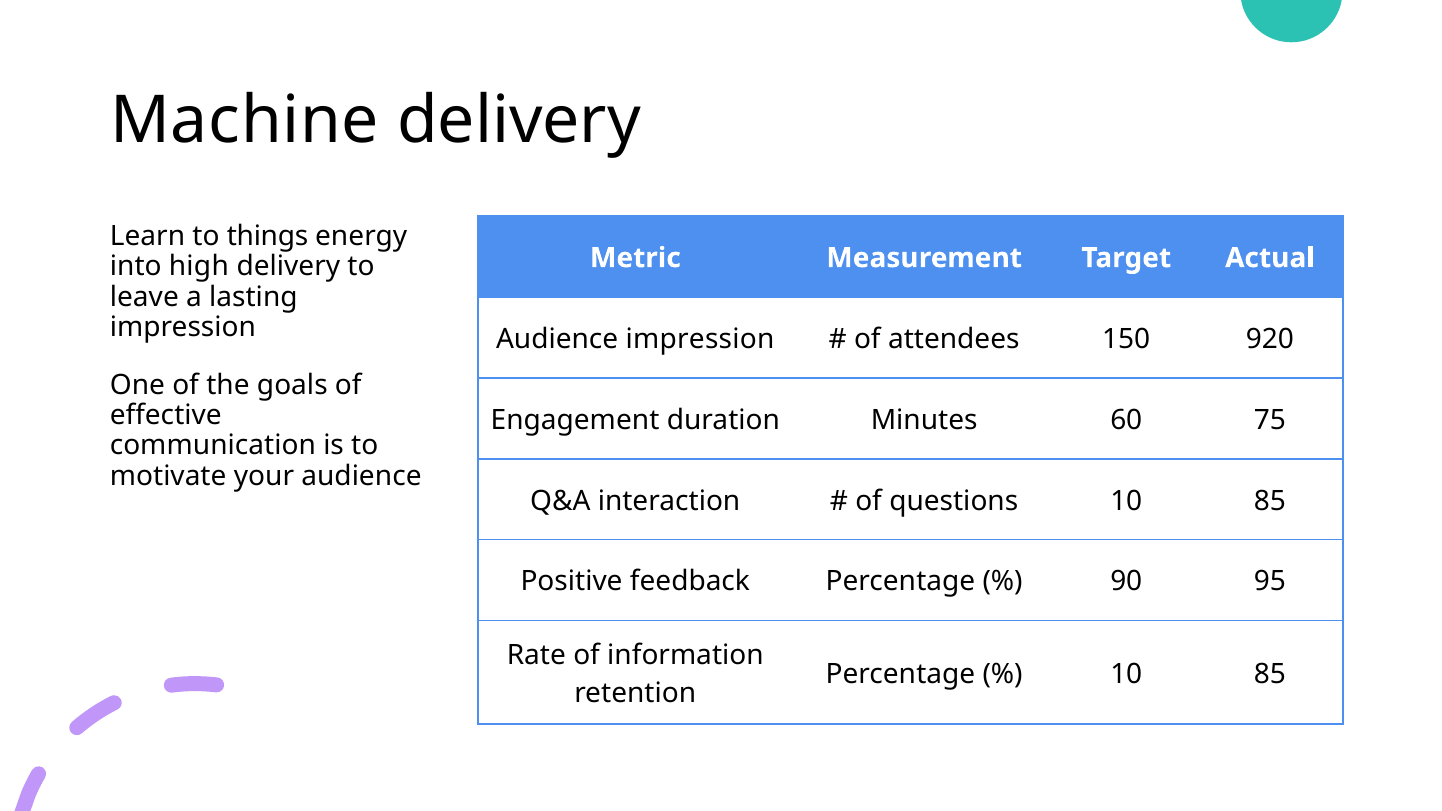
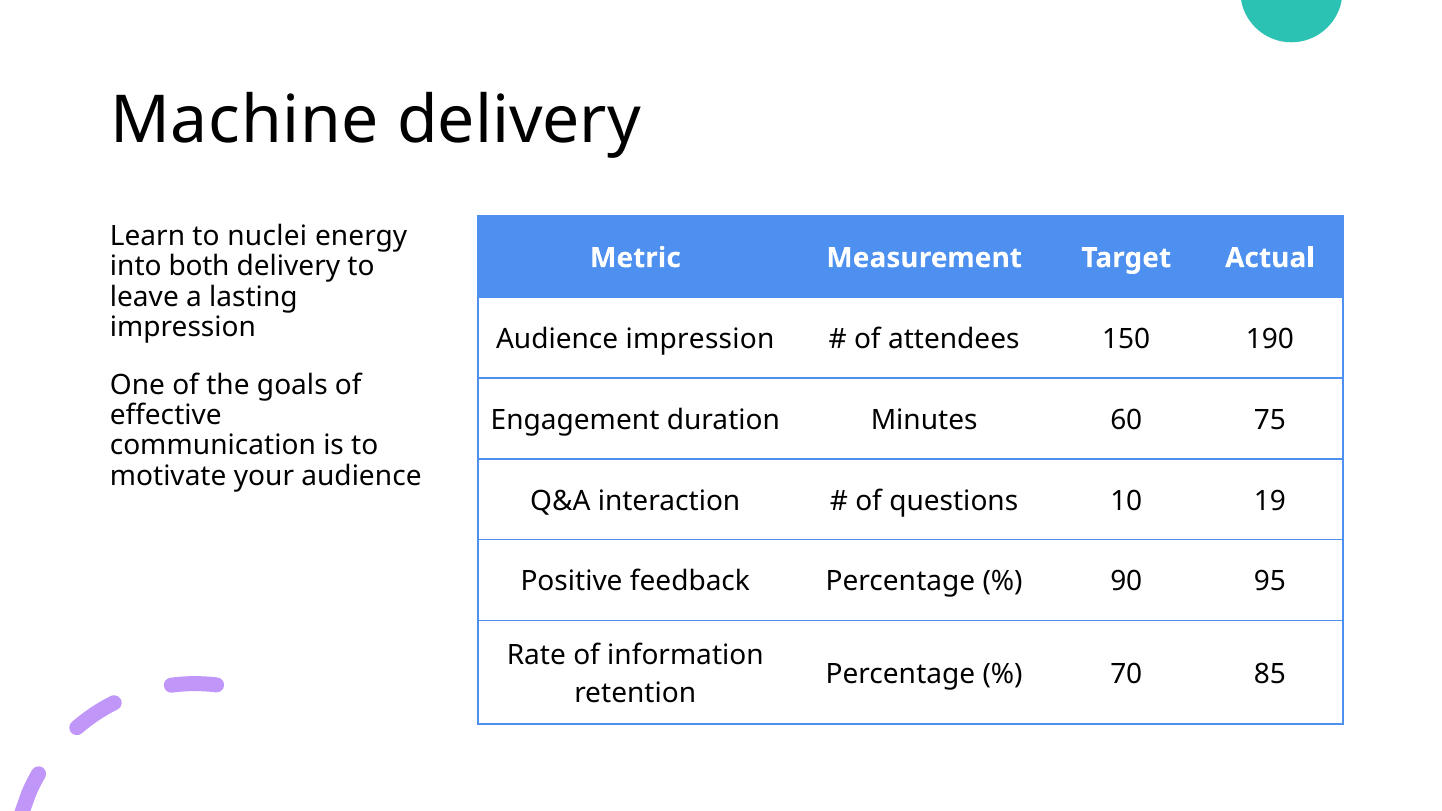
things: things -> nuclei
high: high -> both
920: 920 -> 190
questions 10 85: 85 -> 19
10 at (1126, 674): 10 -> 70
